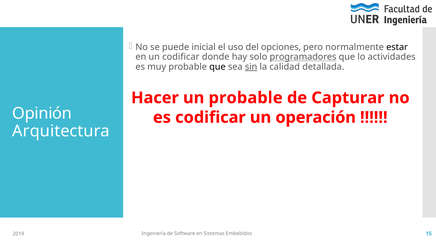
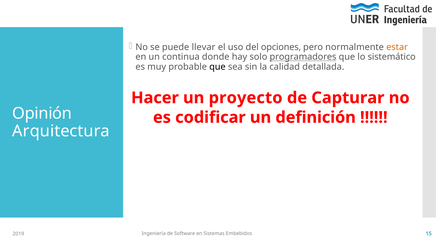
inicial: inicial -> llevar
estar colour: black -> orange
un codificar: codificar -> continua
actividades: actividades -> sistemático
sin underline: present -> none
un probable: probable -> proyecto
operación: operación -> definición
